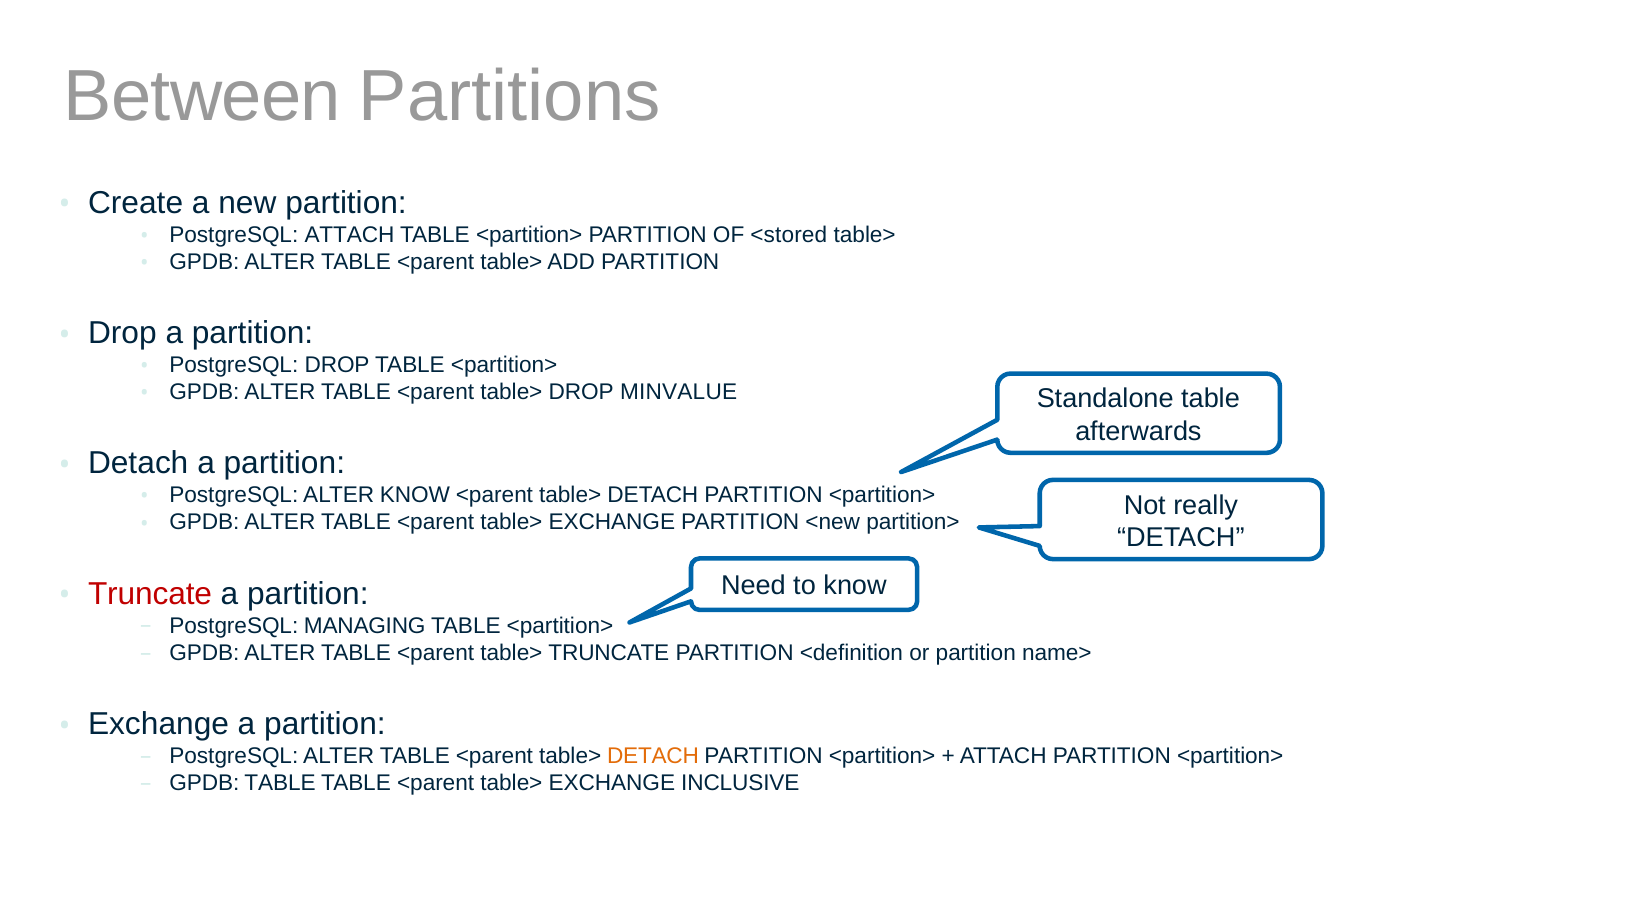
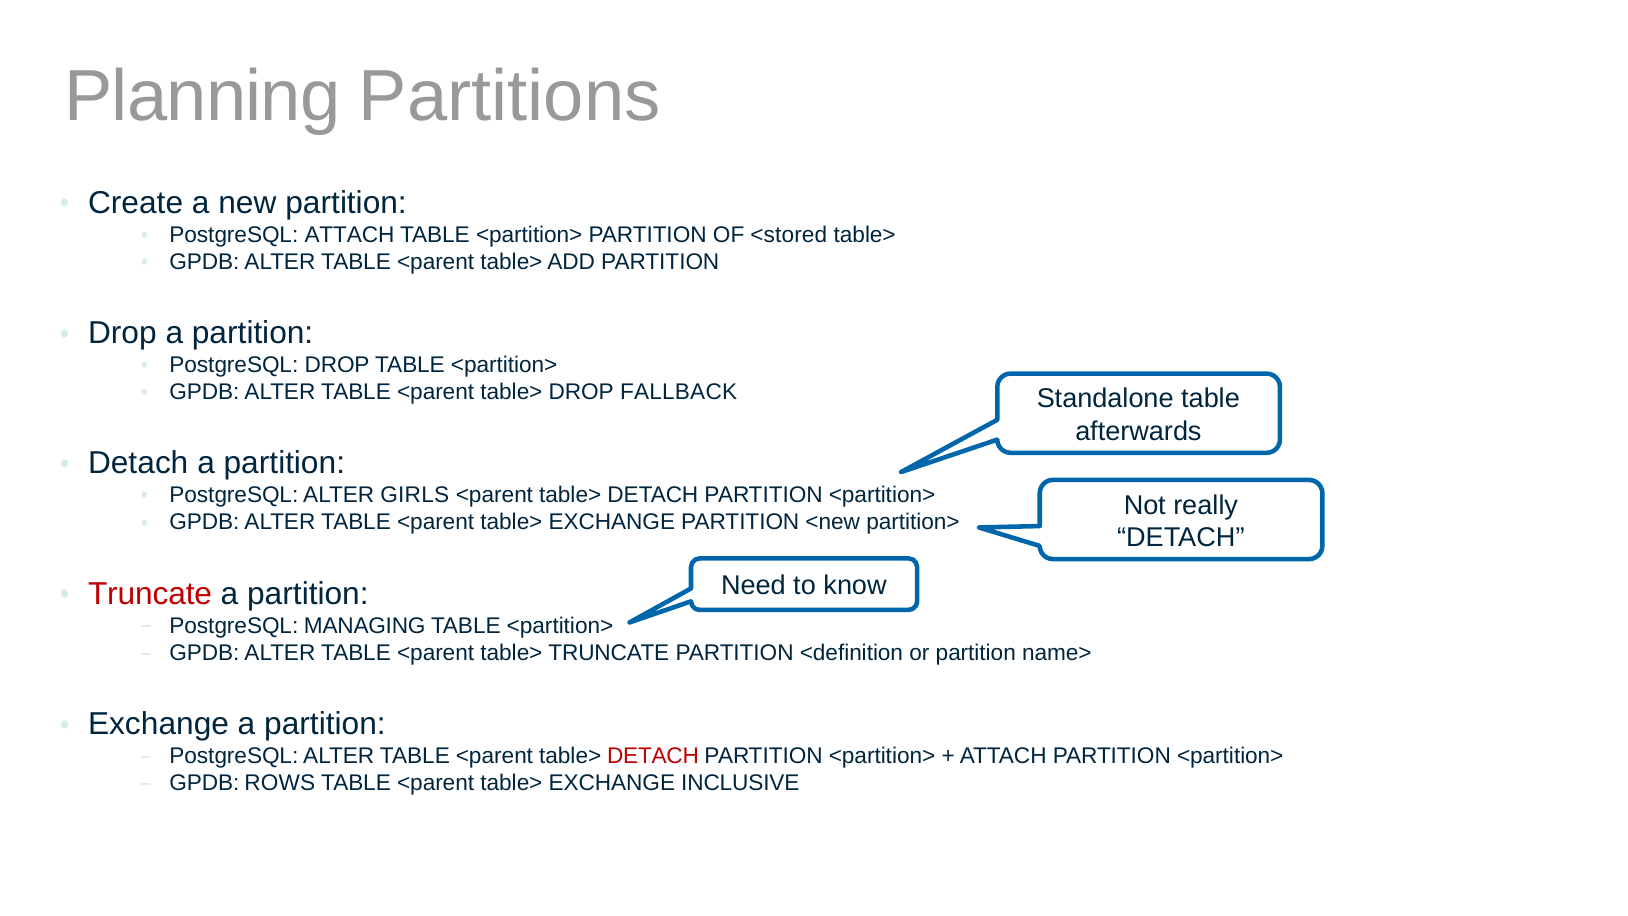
Between: Between -> Planning
MINVALUE: MINVALUE -> FALLBACK
ALTER KNOW: KNOW -> GIRLS
DETACH at (653, 756) colour: orange -> red
GPDB TABLE: TABLE -> ROWS
